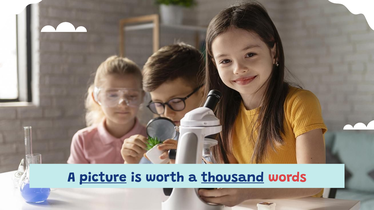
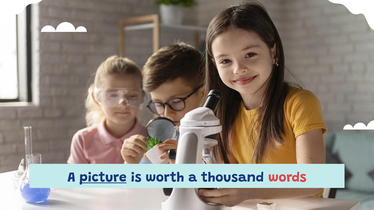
thousand underline: present -> none
